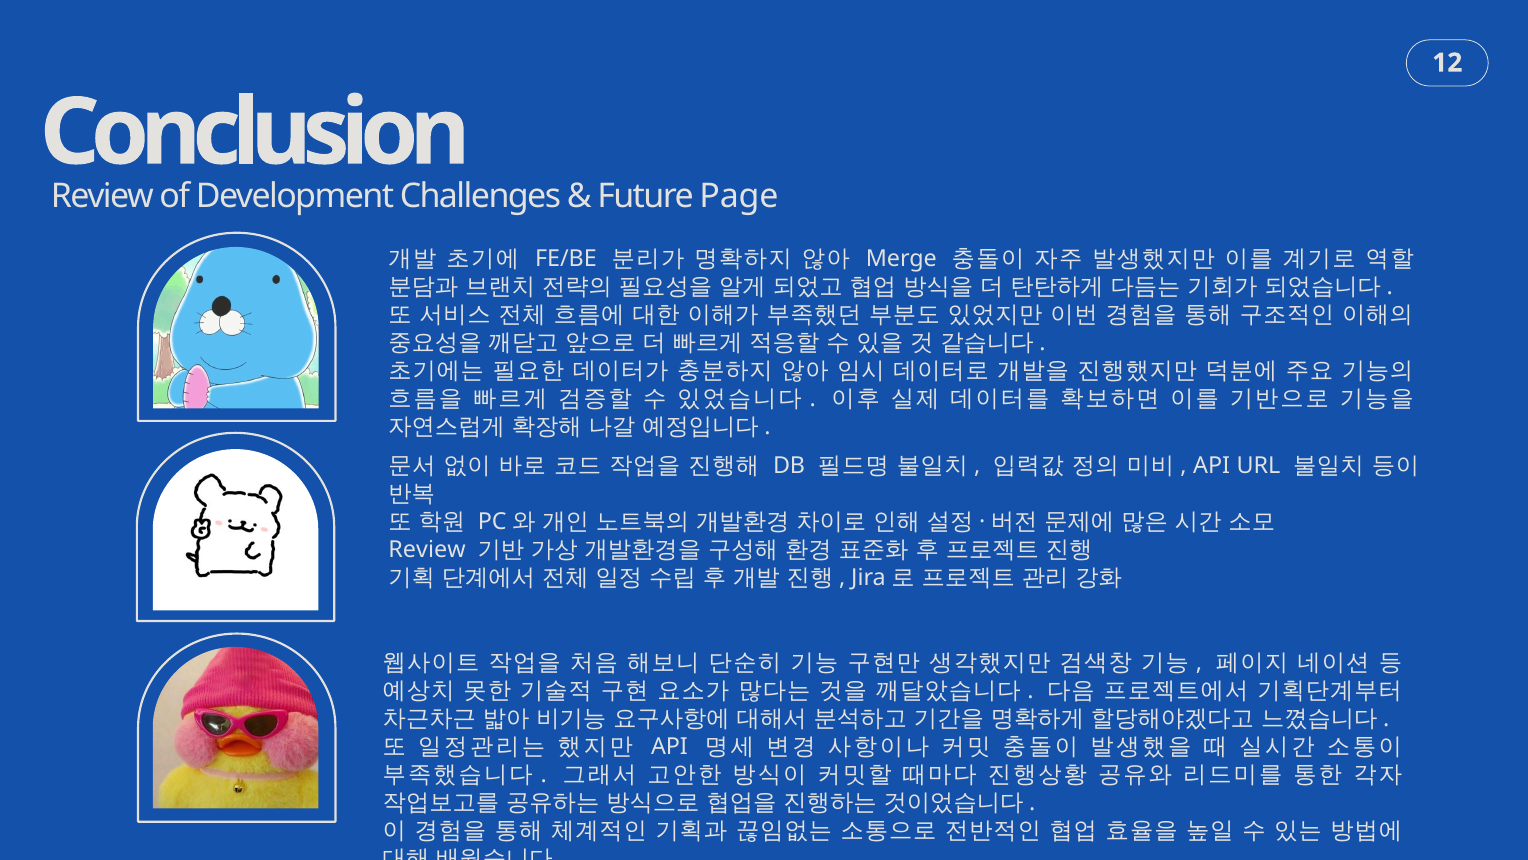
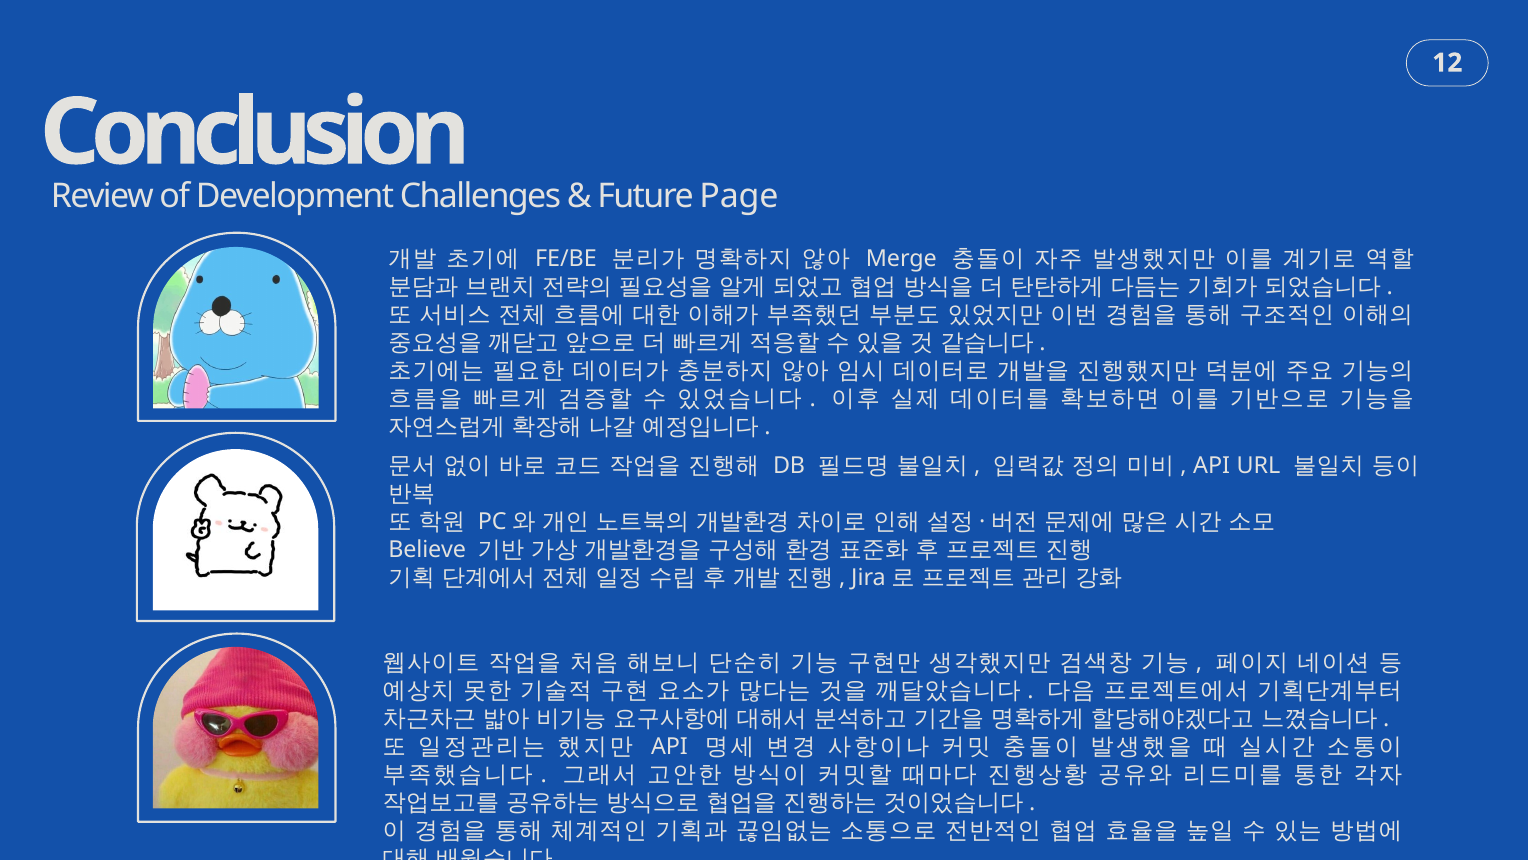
Review at (427, 549): Review -> Believe
